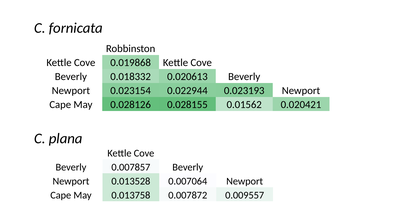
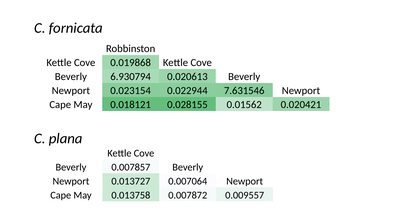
0.018332: 0.018332 -> 6.930794
0.023193: 0.023193 -> 7.631546
0.028126: 0.028126 -> 0.018121
0.013528: 0.013528 -> 0.013727
